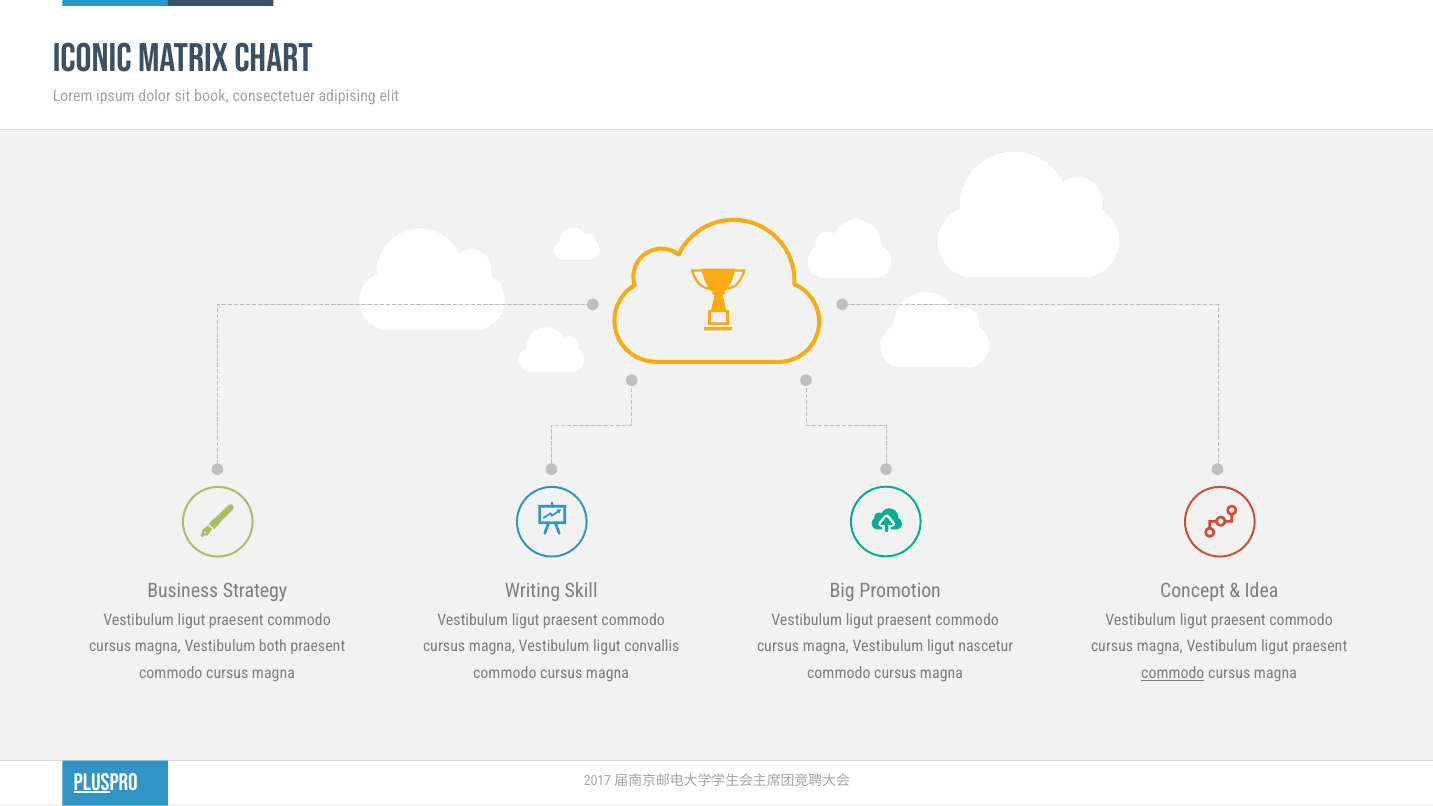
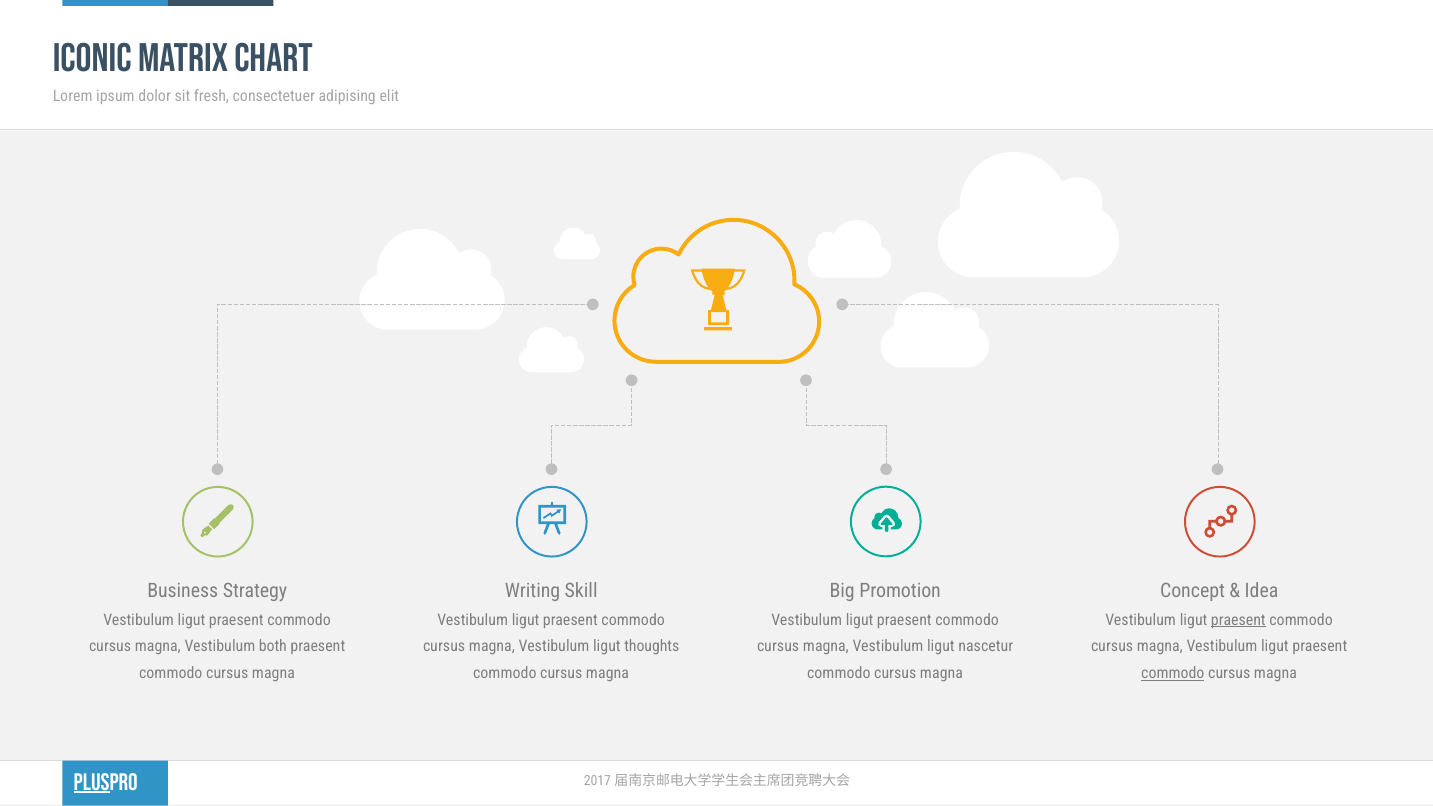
book: book -> fresh
praesent at (1238, 620) underline: none -> present
convallis: convallis -> thoughts
